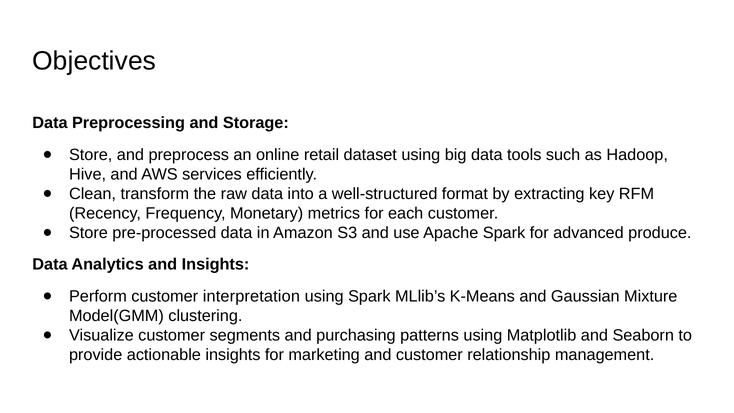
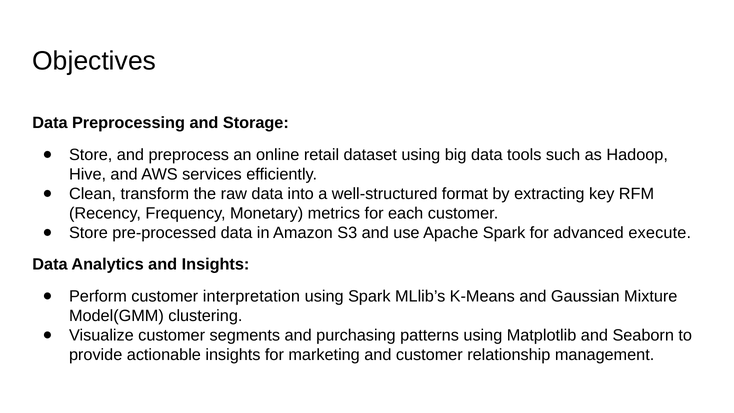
produce: produce -> execute
